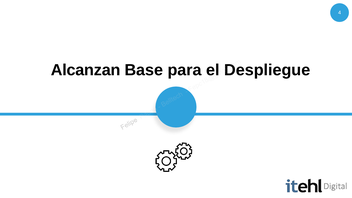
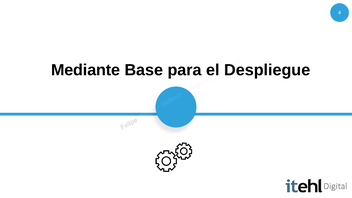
Alcanzan: Alcanzan -> Mediante
